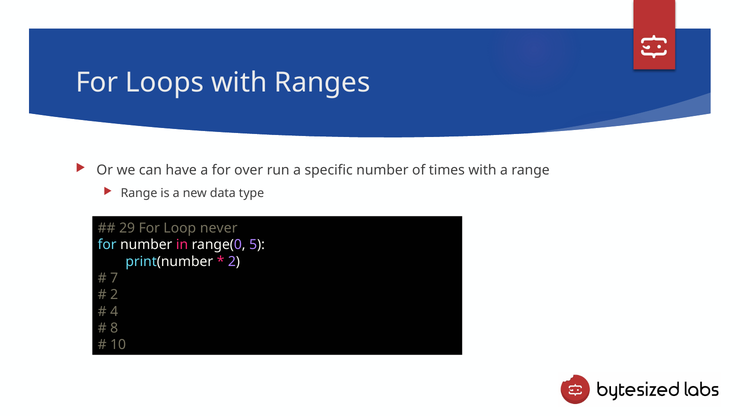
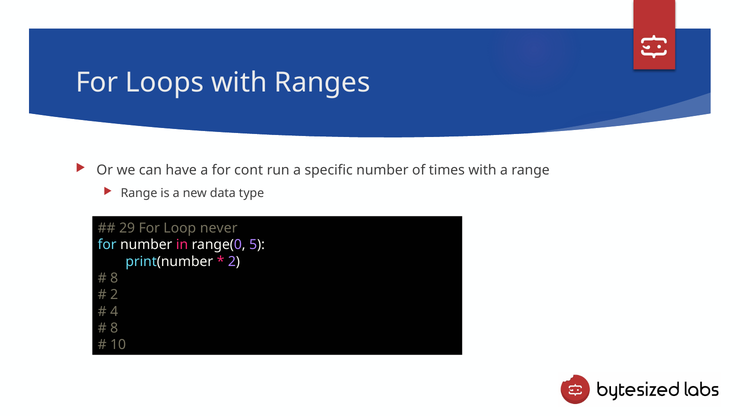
over: over -> cont
7 at (114, 278): 7 -> 8
